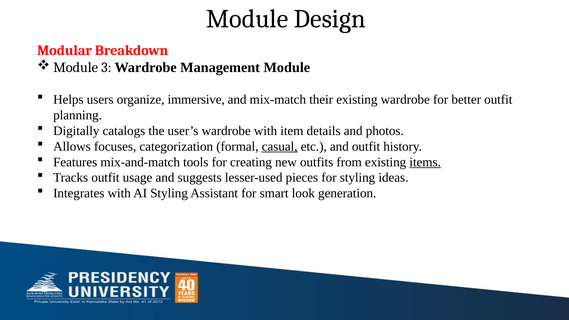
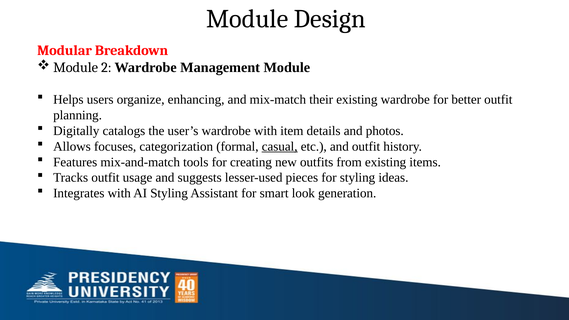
3: 3 -> 2
immersive: immersive -> enhancing
items underline: present -> none
